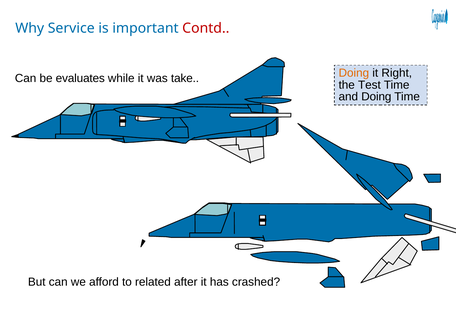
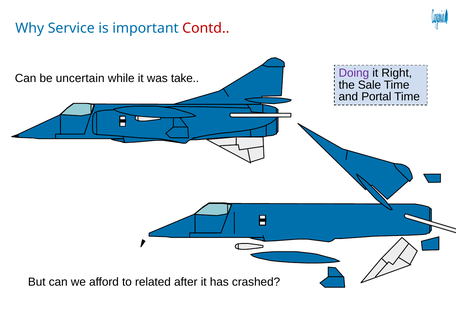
Doing at (354, 73) colour: orange -> purple
evaluates: evaluates -> uncertain
Test: Test -> Sale
and Doing: Doing -> Portal
